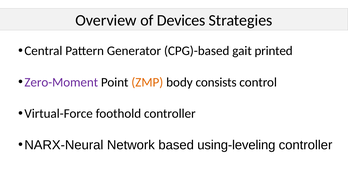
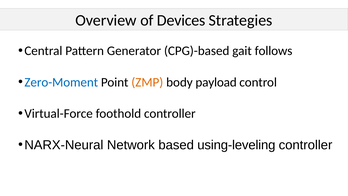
printed: printed -> follows
Zero-Moment colour: purple -> blue
consists: consists -> payload
